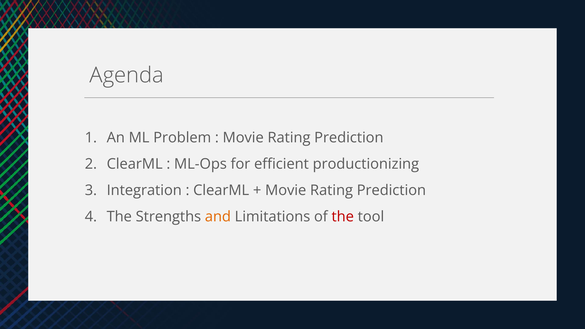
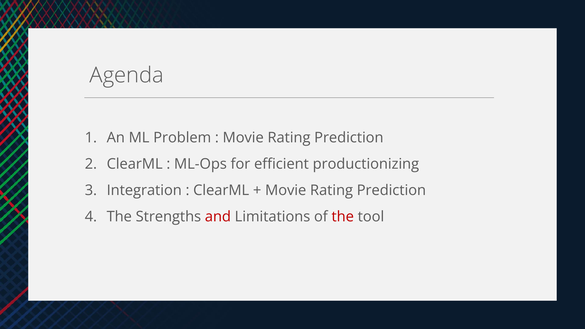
and colour: orange -> red
